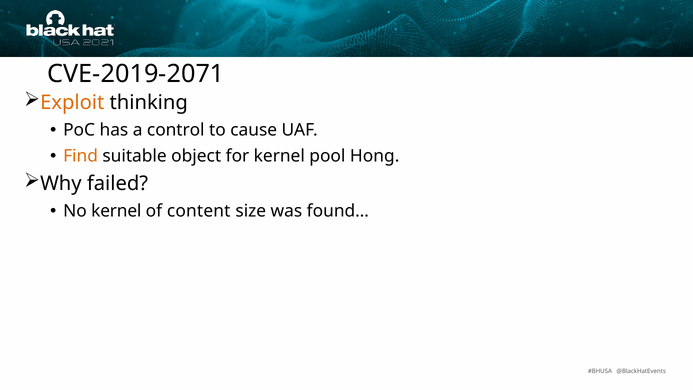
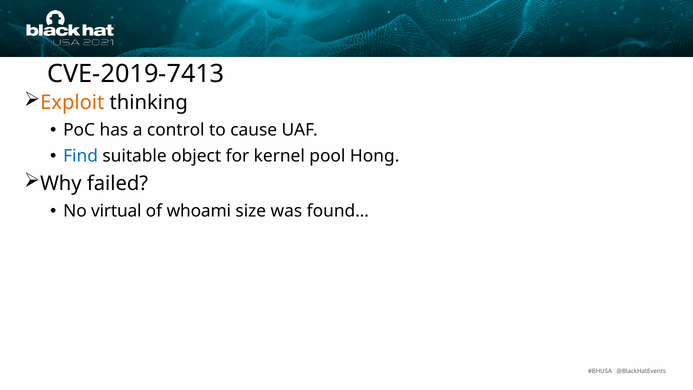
CVE-2019-2071: CVE-2019-2071 -> CVE-2019-7413
Find colour: orange -> blue
No kernel: kernel -> virtual
content: content -> whoami
